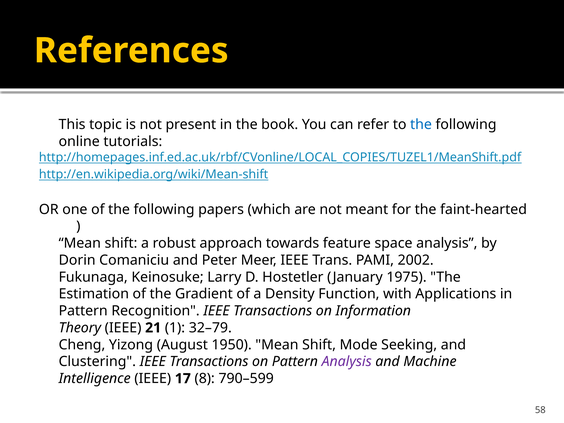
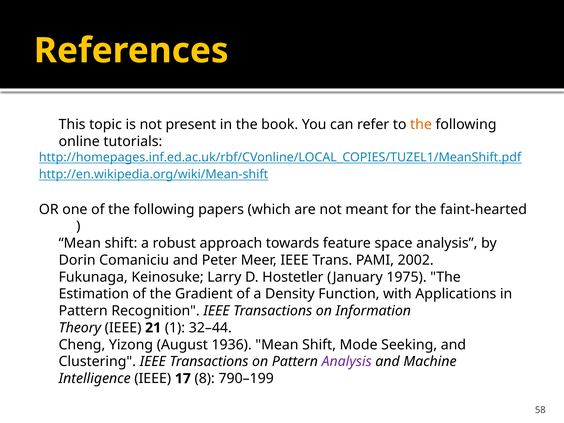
the at (421, 125) colour: blue -> orange
32–79: 32–79 -> 32–44
1950: 1950 -> 1936
790–599: 790–599 -> 790–199
